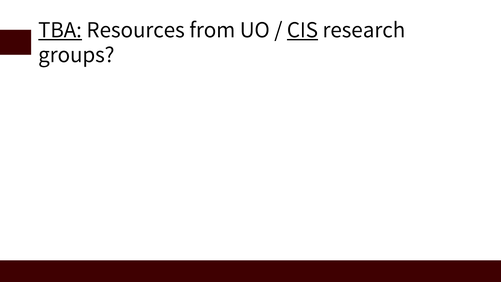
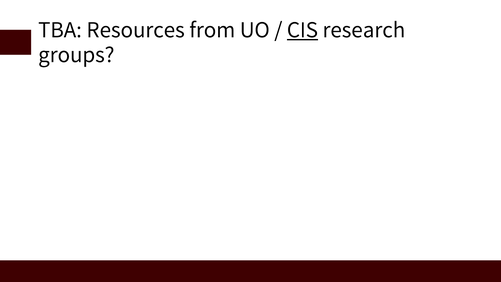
TBA underline: present -> none
